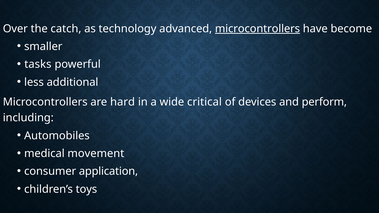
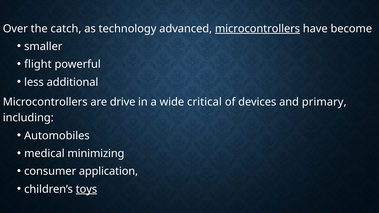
tasks: tasks -> flight
hard: hard -> drive
perform: perform -> primary
movement: movement -> minimizing
toys underline: none -> present
